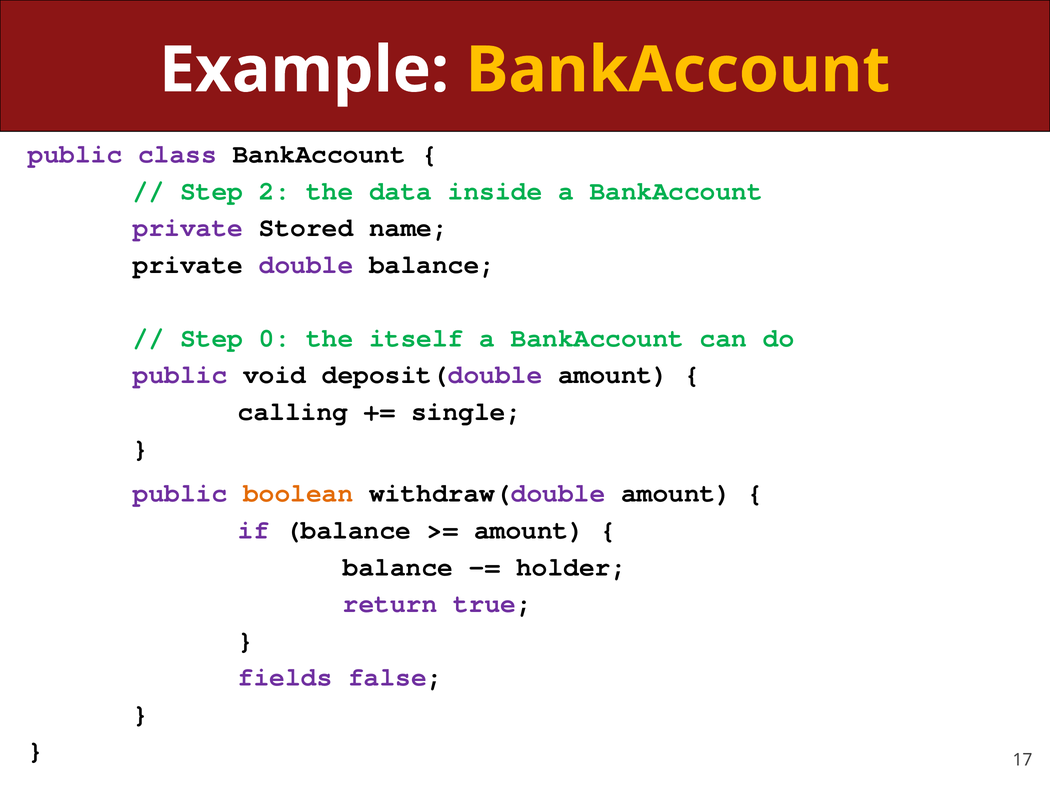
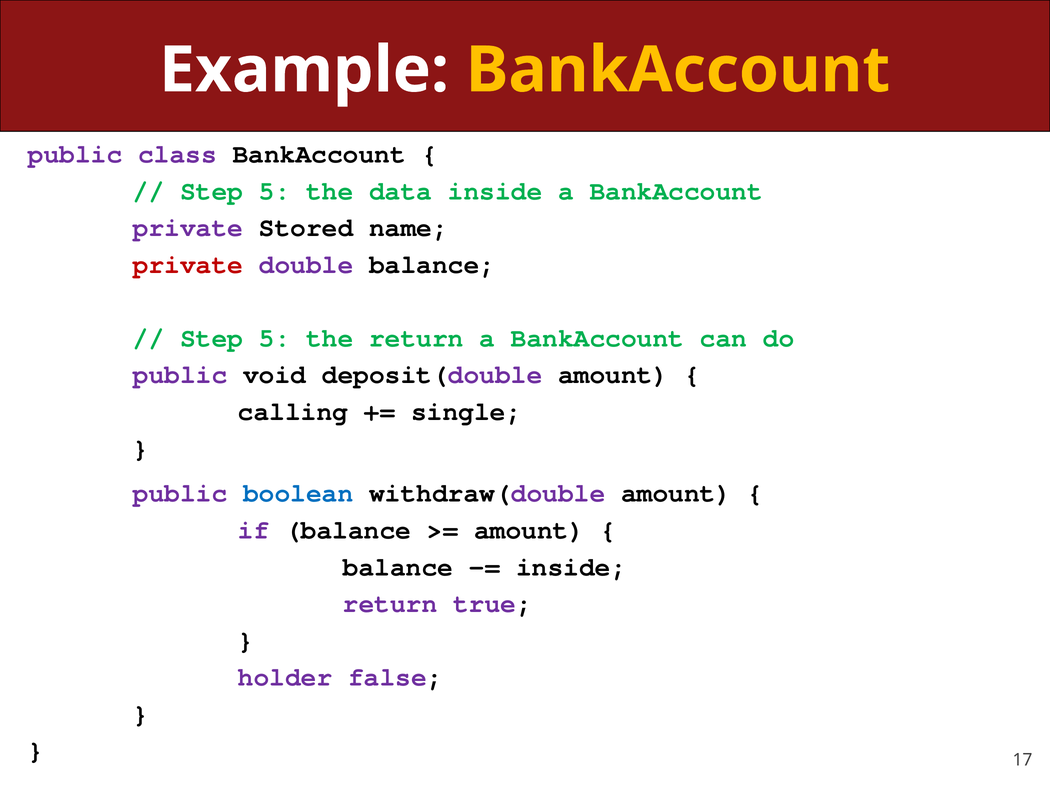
2 at (275, 191): 2 -> 5
private at (188, 264) colour: black -> red
0 at (275, 338): 0 -> 5
the itself: itself -> return
boolean colour: orange -> blue
holder at (571, 566): holder -> inside
fields: fields -> holder
